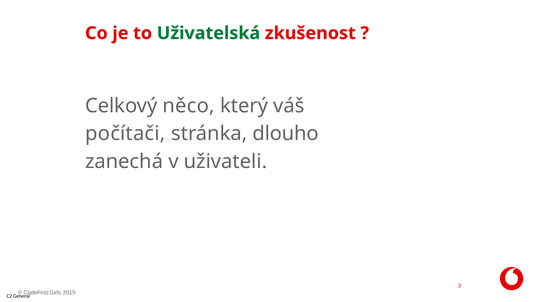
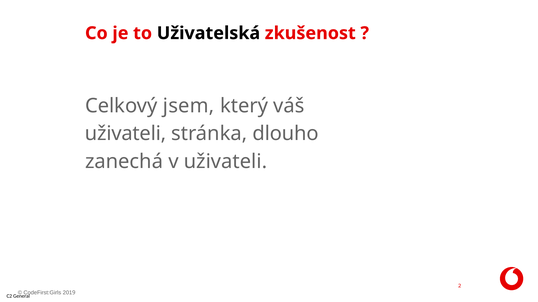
Uživatelská colour: green -> black
něco: něco -> jsem
počítači at (125, 134): počítači -> uživateli
